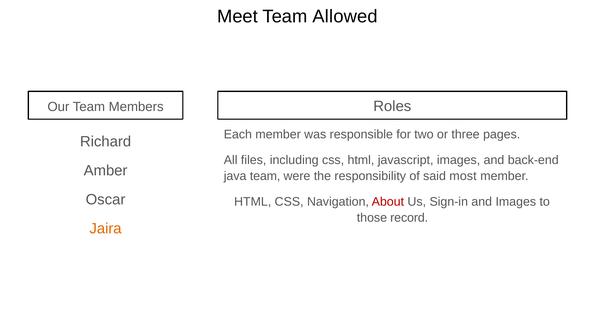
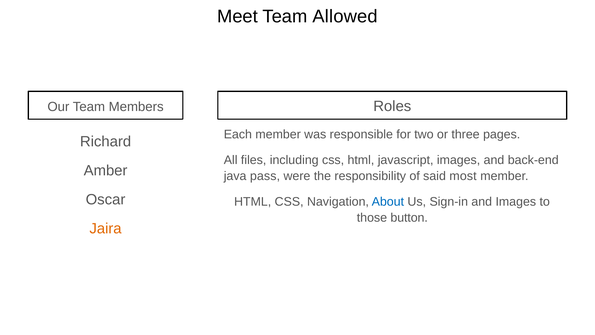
java team: team -> pass
About colour: red -> blue
record: record -> button
